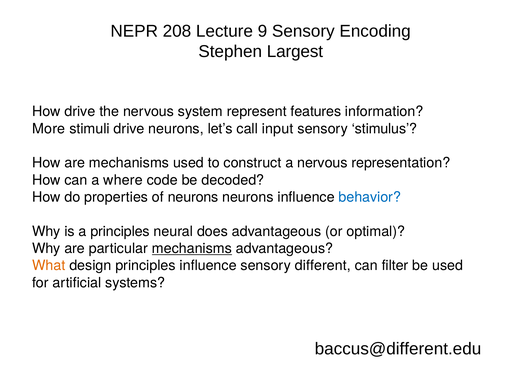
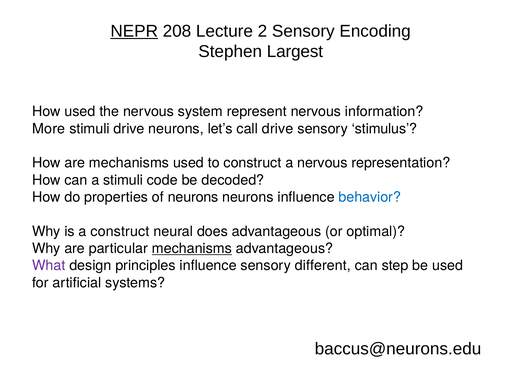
NEPR underline: none -> present
9: 9 -> 2
How drive: drive -> used
represent features: features -> nervous
call input: input -> drive
a where: where -> stimuli
a principles: principles -> construct
What colour: orange -> purple
filter: filter -> step
baccus@different.edu: baccus@different.edu -> baccus@neurons.edu
